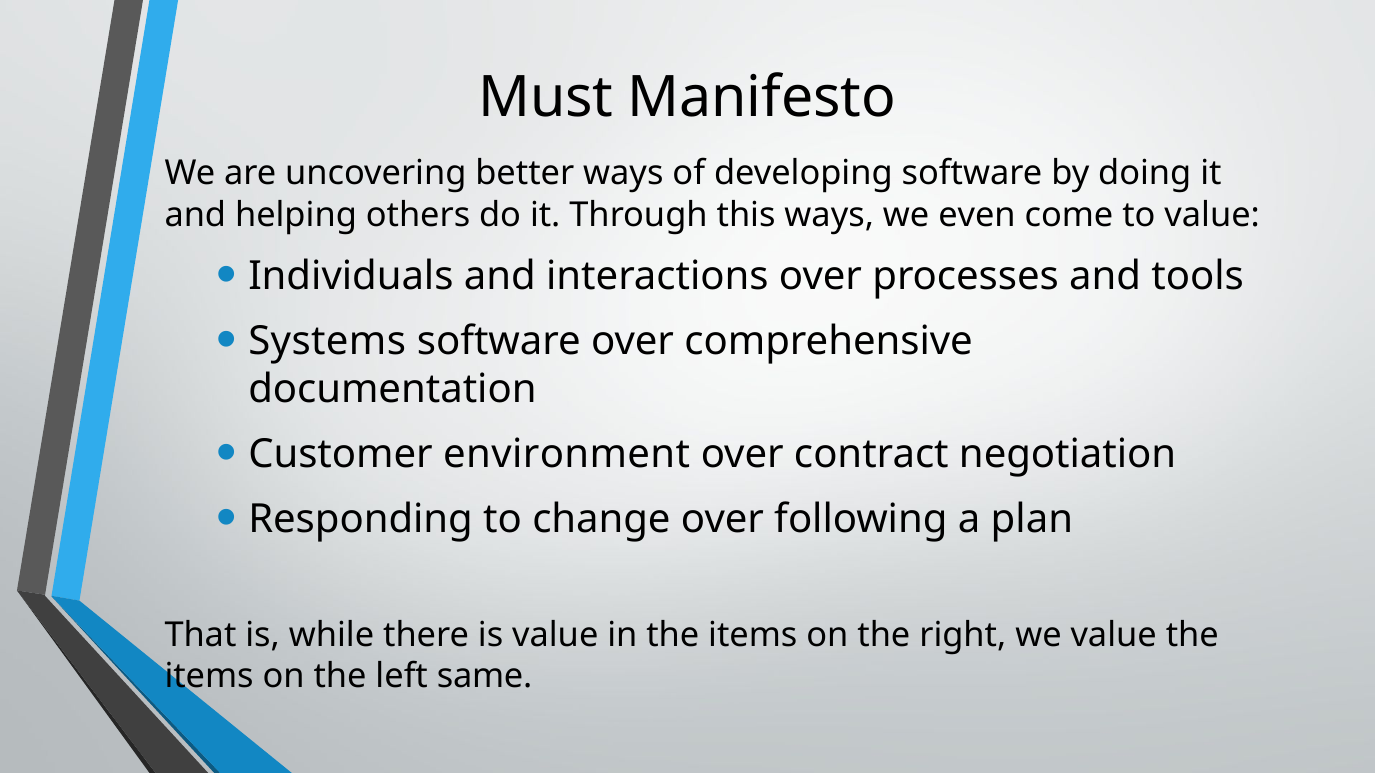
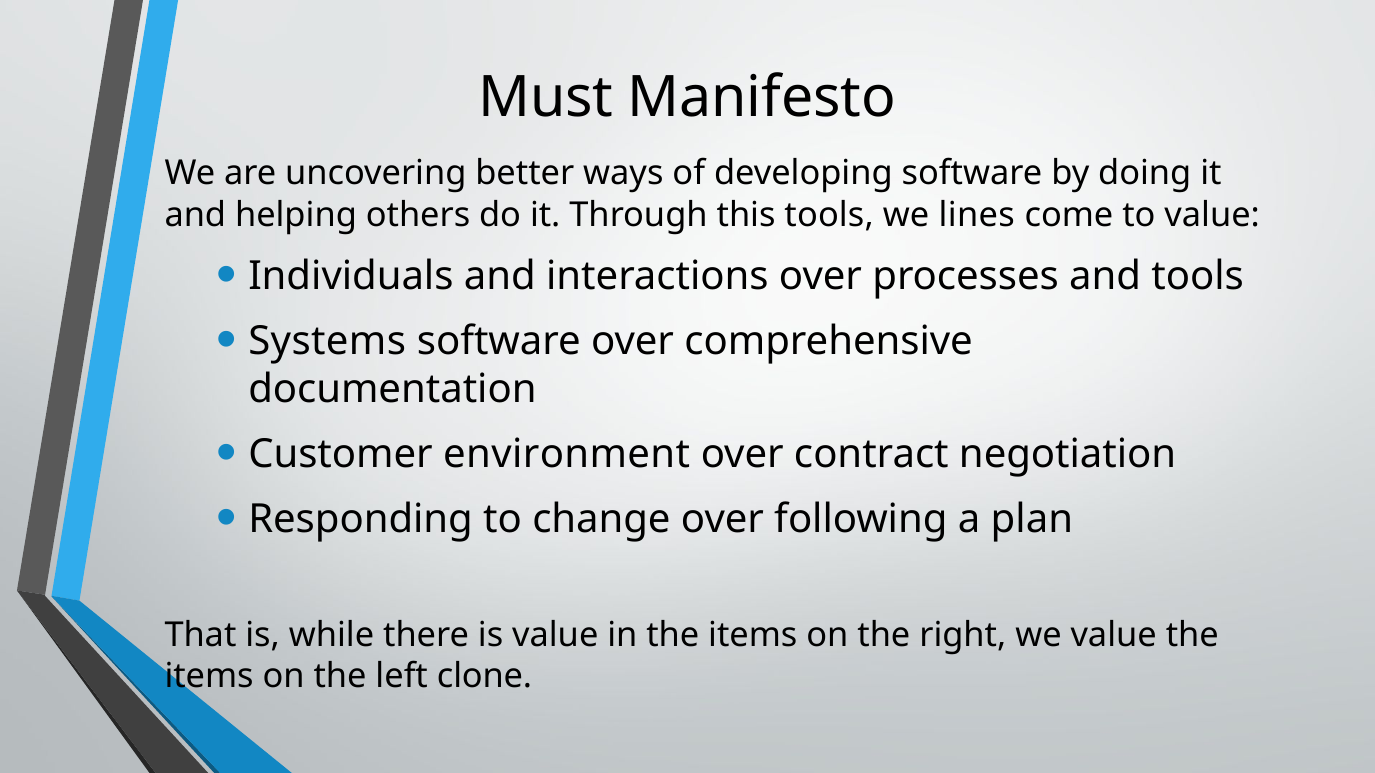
this ways: ways -> tools
even: even -> lines
same: same -> clone
